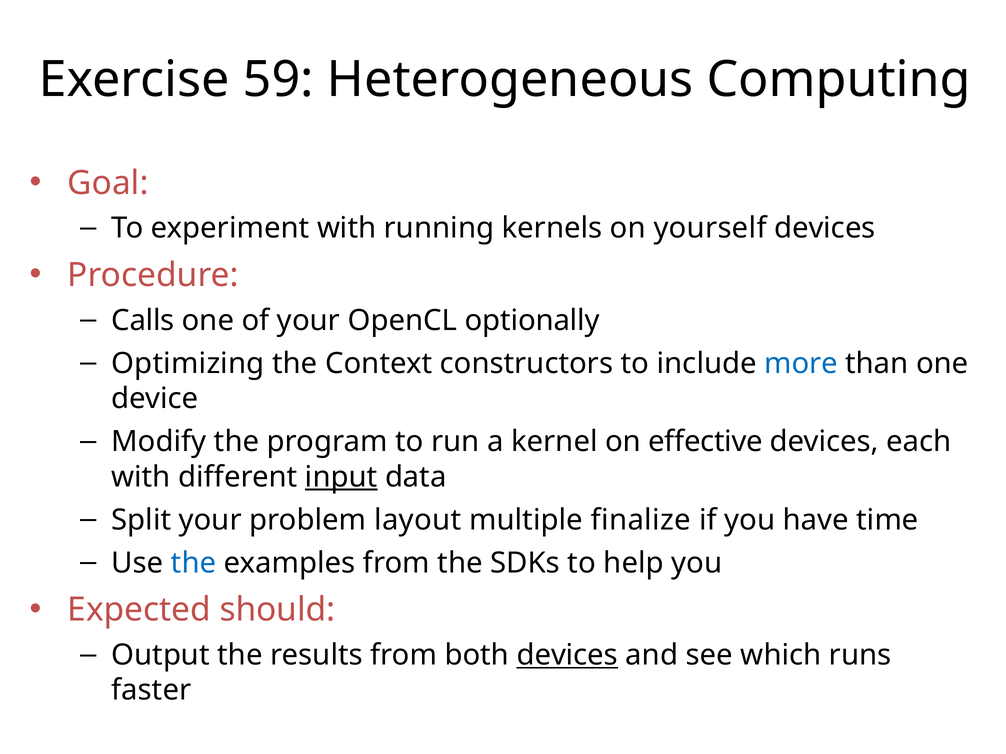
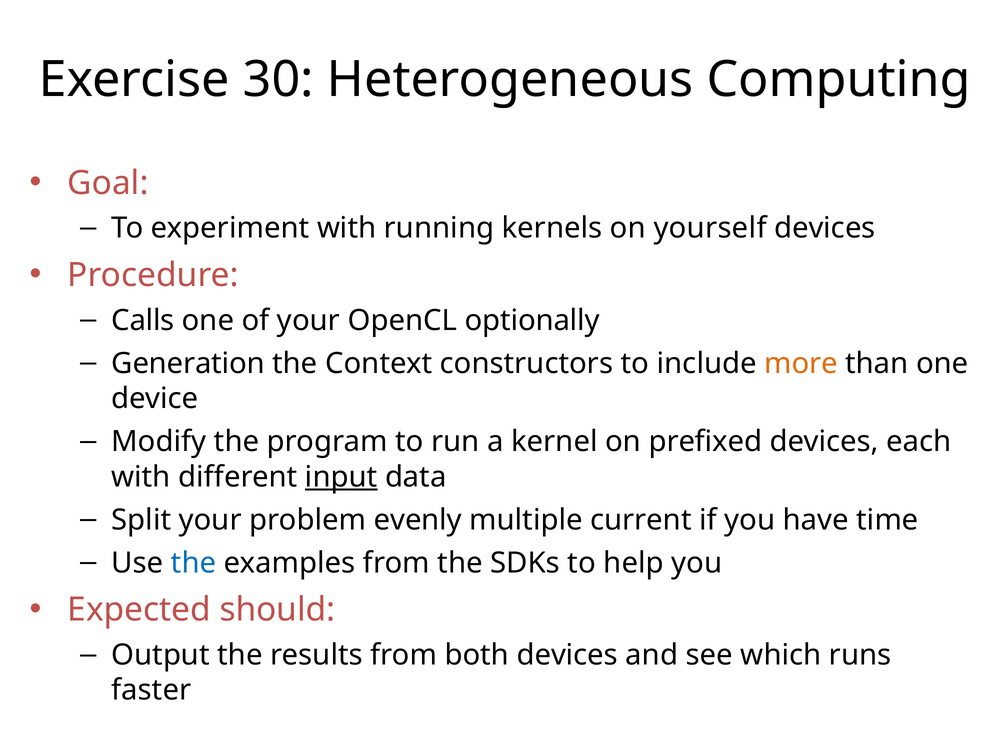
59: 59 -> 30
Optimizing: Optimizing -> Generation
more colour: blue -> orange
effective: effective -> prefixed
layout: layout -> evenly
finalize: finalize -> current
devices at (567, 656) underline: present -> none
